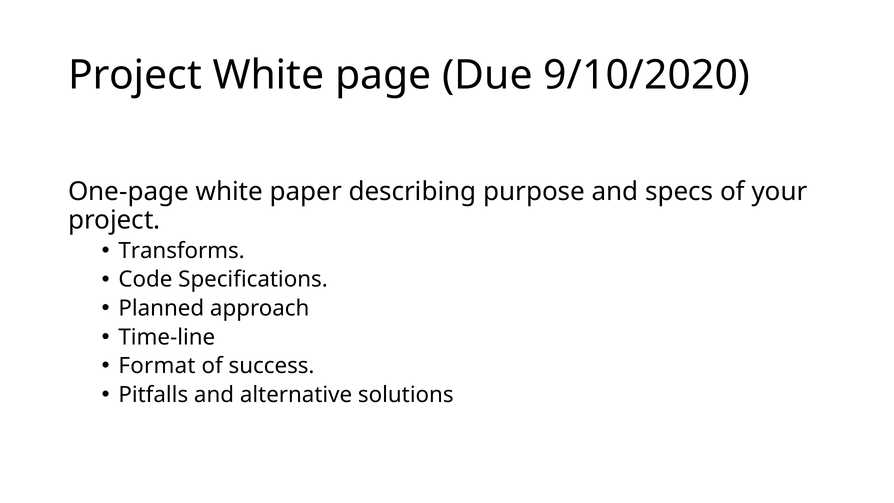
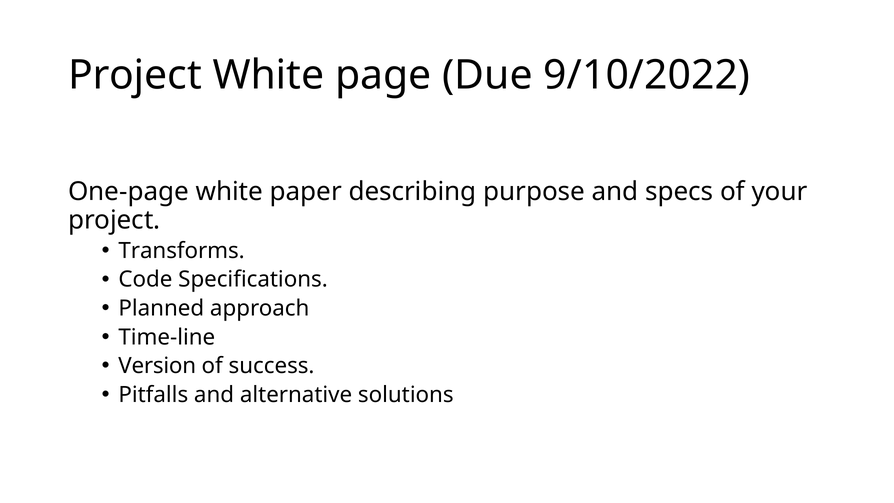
9/10/2020: 9/10/2020 -> 9/10/2022
Format: Format -> Version
